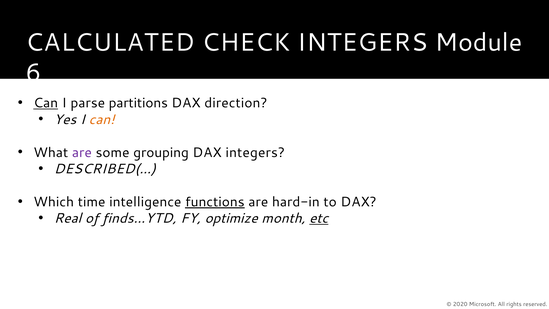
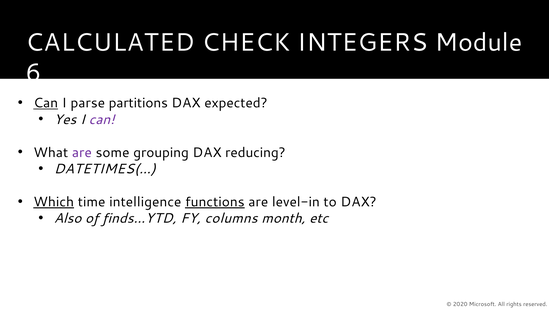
direction: direction -> expected
can at (102, 119) colour: orange -> purple
DAX integers: integers -> reducing
DESCRIBED(…: DESCRIBED(… -> DATETIMES(…
Which underline: none -> present
hard-in: hard-in -> level-in
Real: Real -> Also
optimize: optimize -> columns
etc underline: present -> none
